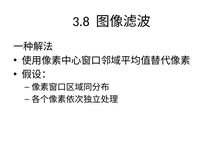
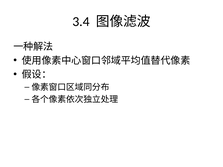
3.8: 3.8 -> 3.4
